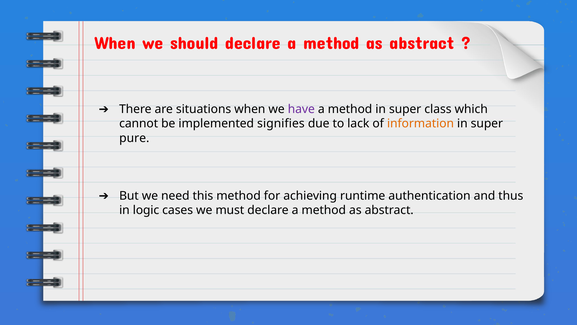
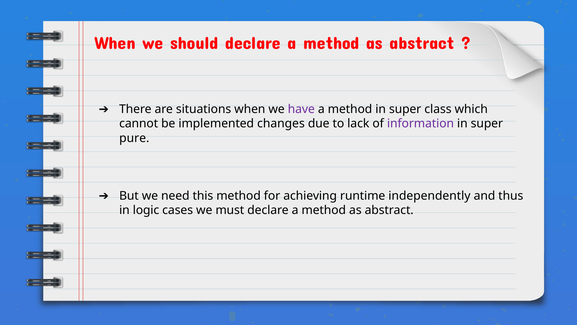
signifies: signifies -> changes
information colour: orange -> purple
authentication: authentication -> independently
